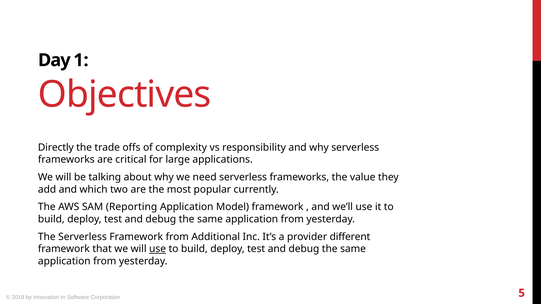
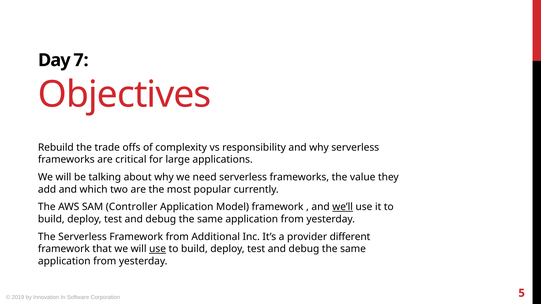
1: 1 -> 7
Directly: Directly -> Rebuild
Reporting: Reporting -> Controller
we’ll underline: none -> present
